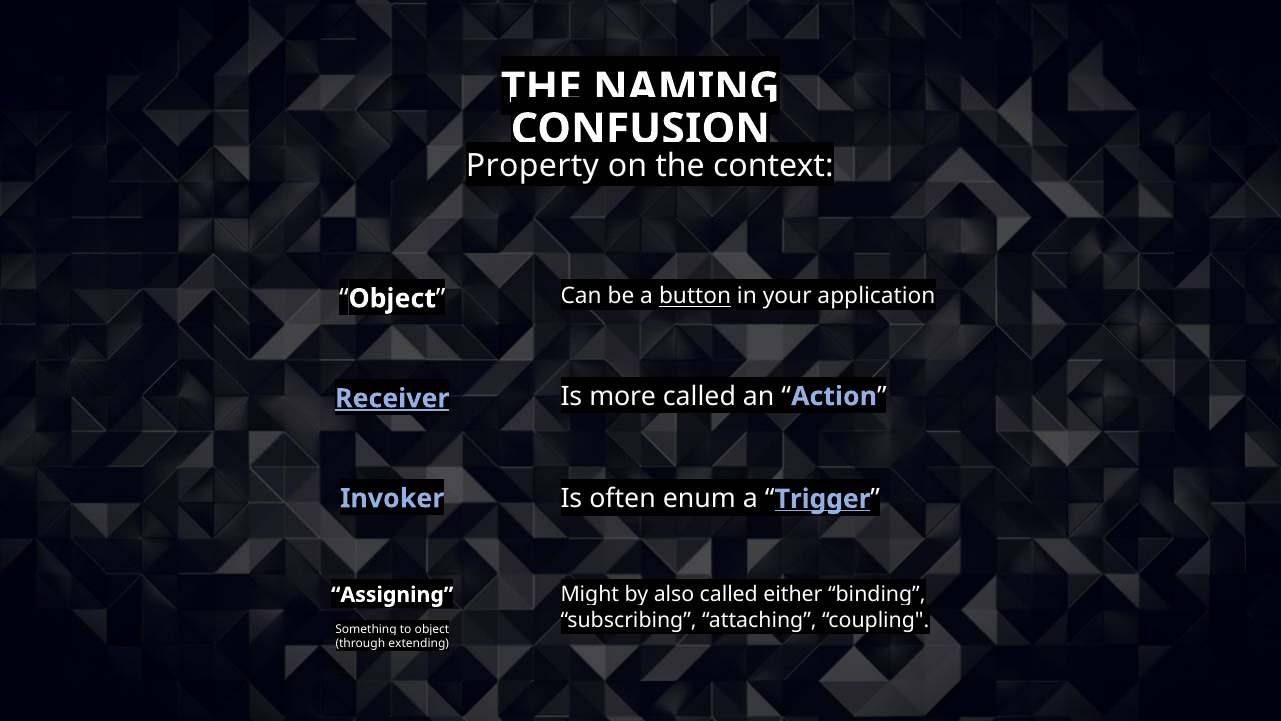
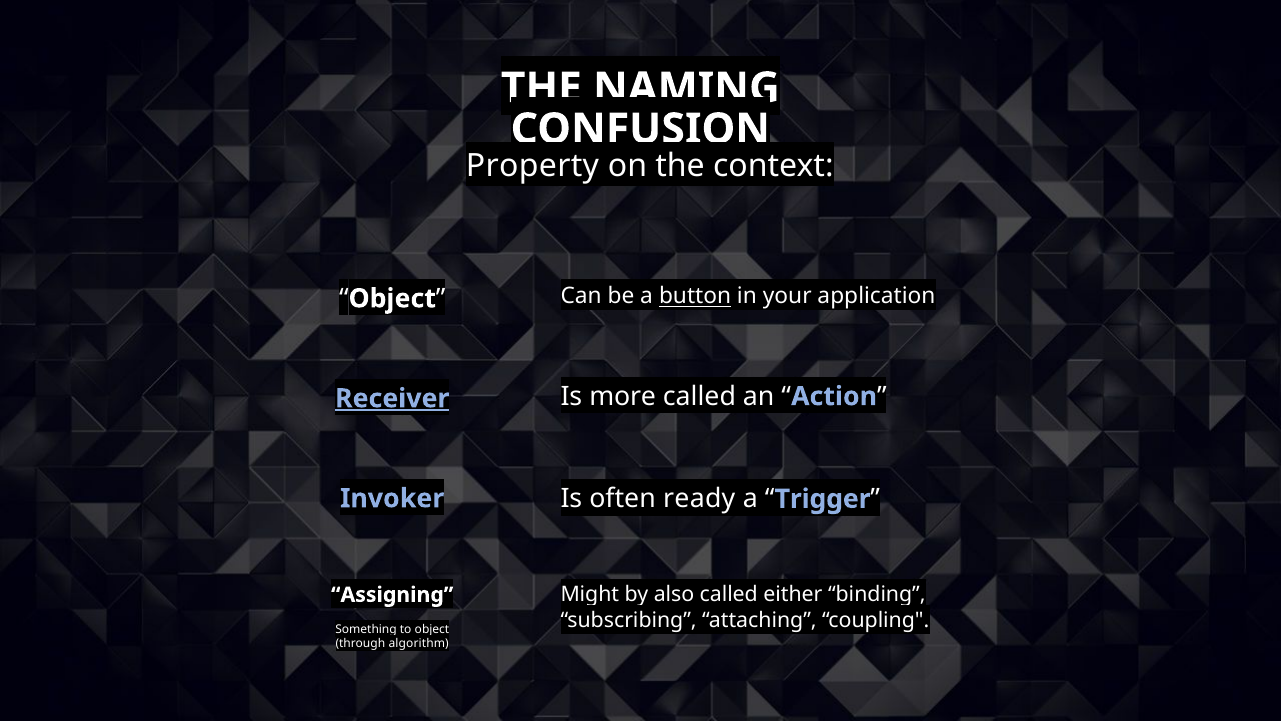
enum: enum -> ready
Trigger underline: present -> none
extending: extending -> algorithm
